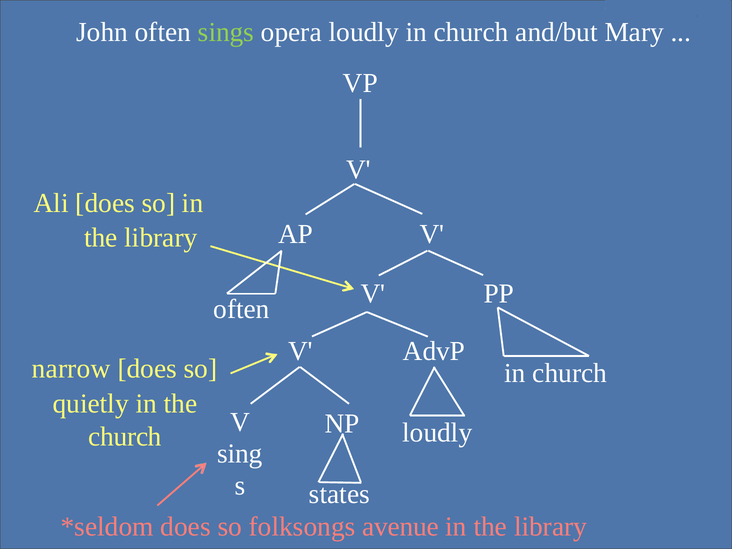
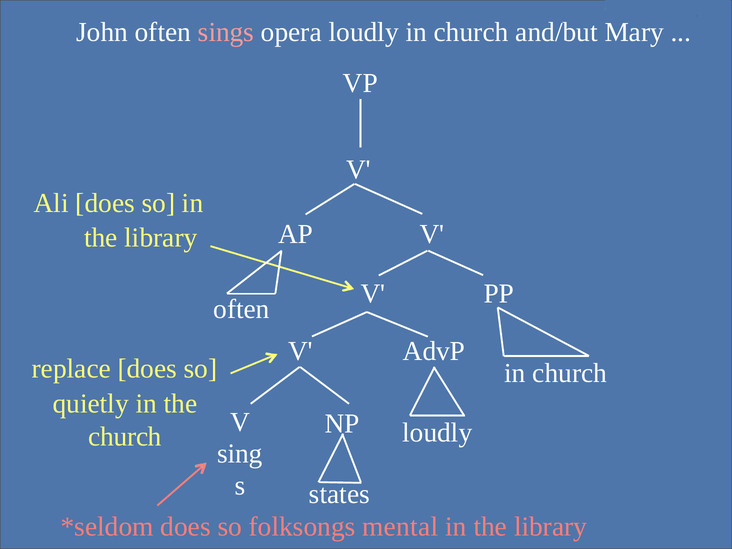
sings colour: light green -> pink
narrow: narrow -> replace
avenue: avenue -> mental
